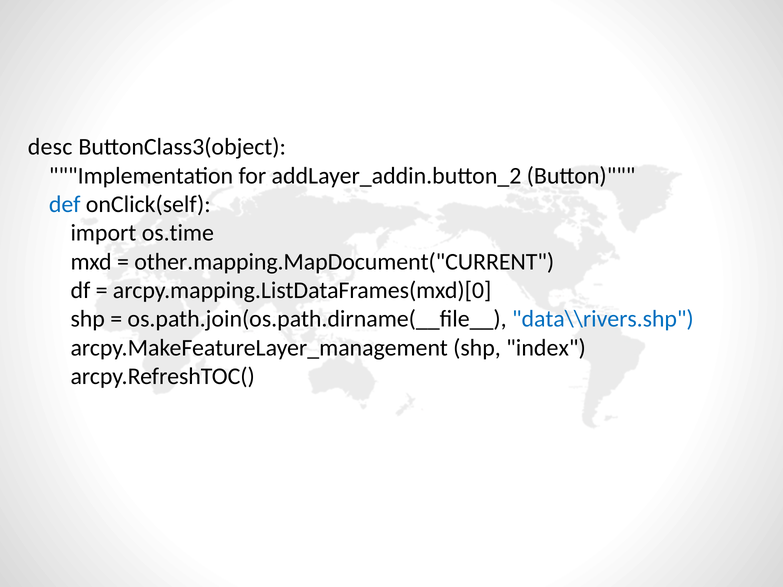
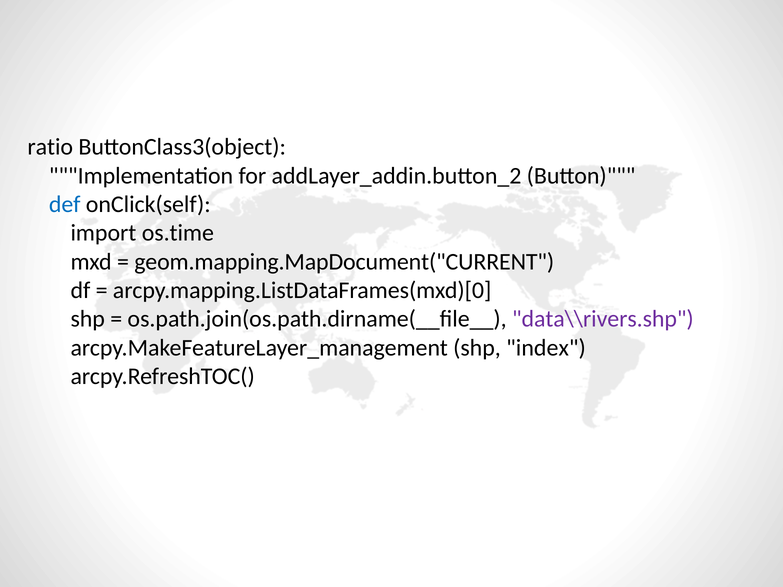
desc: desc -> ratio
other.mapping.MapDocument("CURRENT: other.mapping.MapDocument("CURRENT -> geom.mapping.MapDocument("CURRENT
data\\rivers.shp colour: blue -> purple
